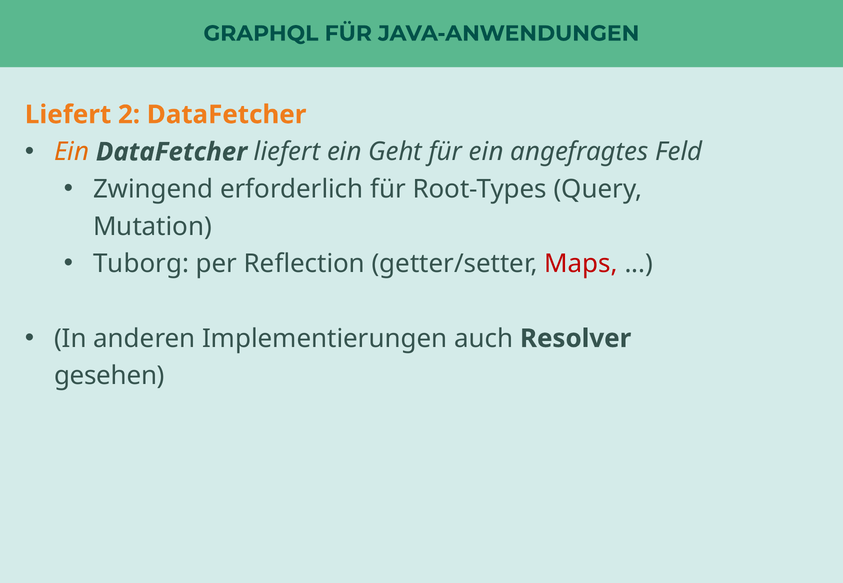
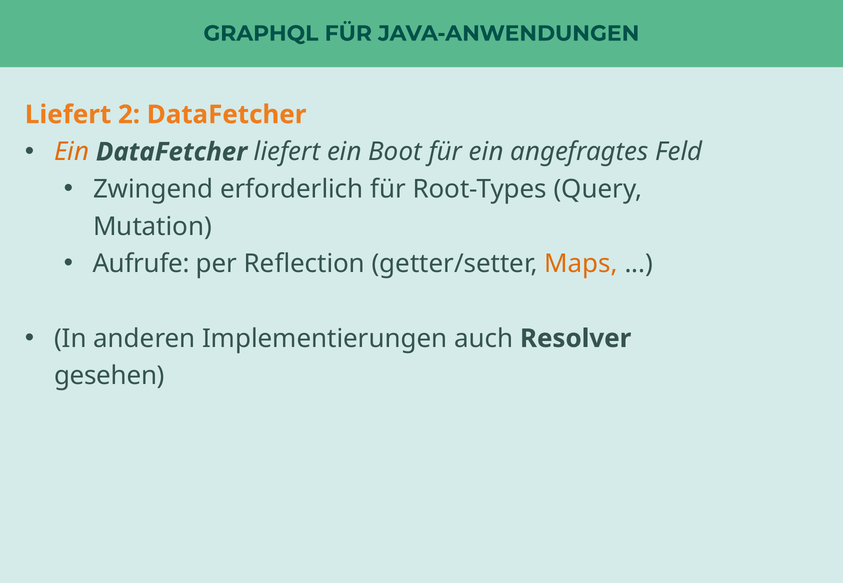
Geht: Geht -> Boot
Tuborg: Tuborg -> Aufrufe
Maps colour: red -> orange
